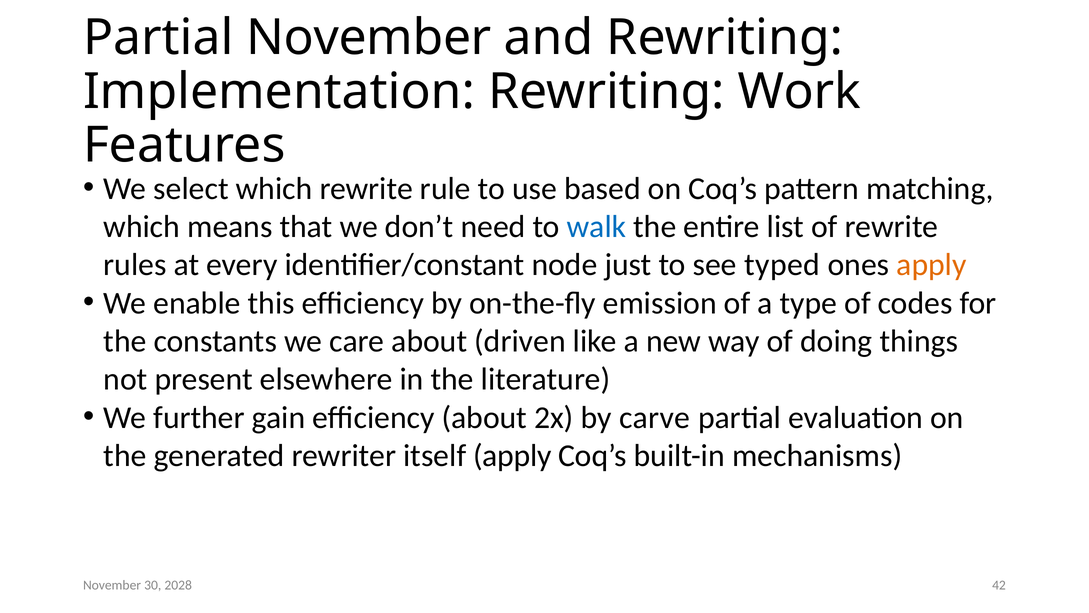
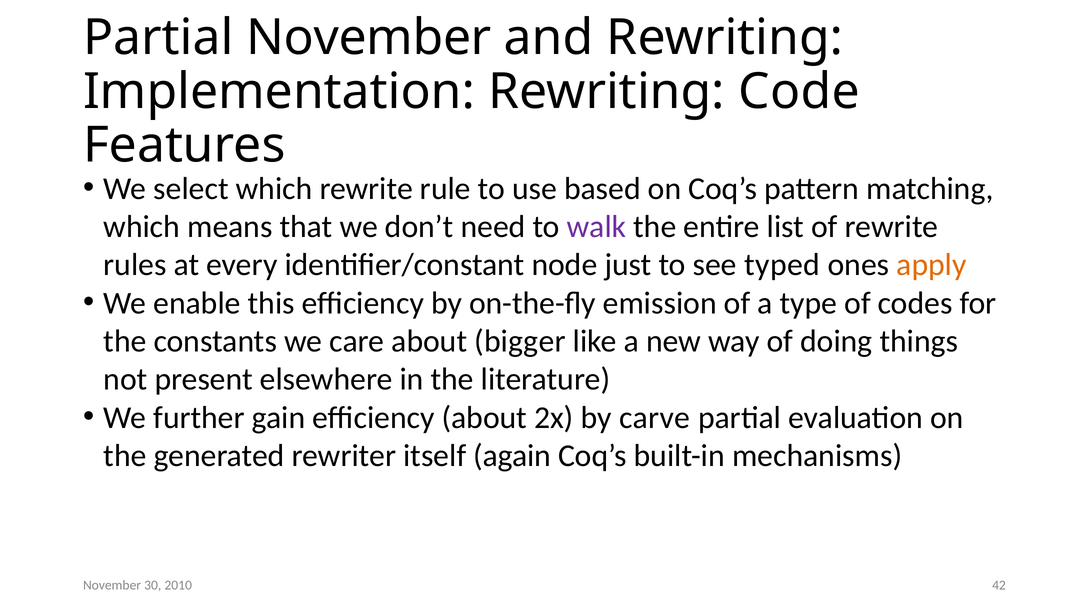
Work: Work -> Code
walk colour: blue -> purple
driven: driven -> bigger
itself apply: apply -> again
2028: 2028 -> 2010
